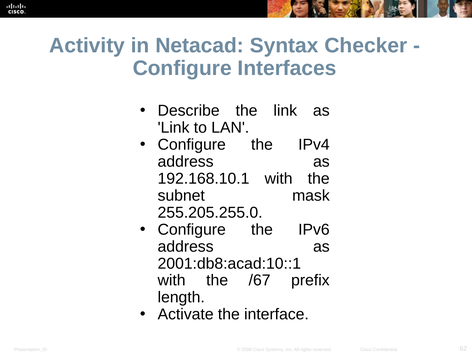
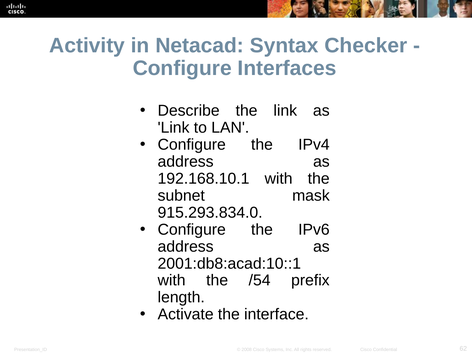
255.205.255.0: 255.205.255.0 -> 915.293.834.0
/67: /67 -> /54
